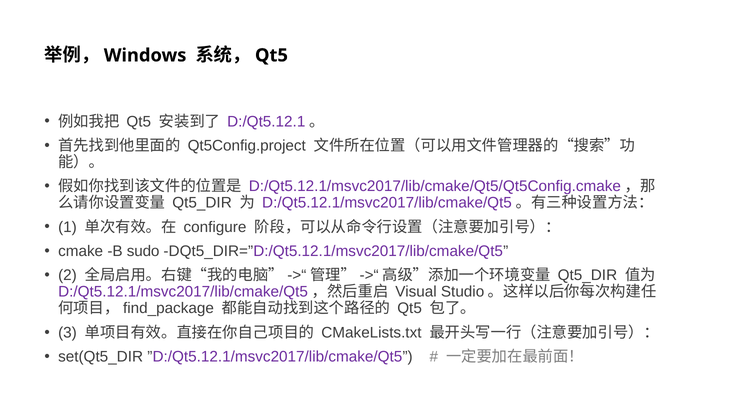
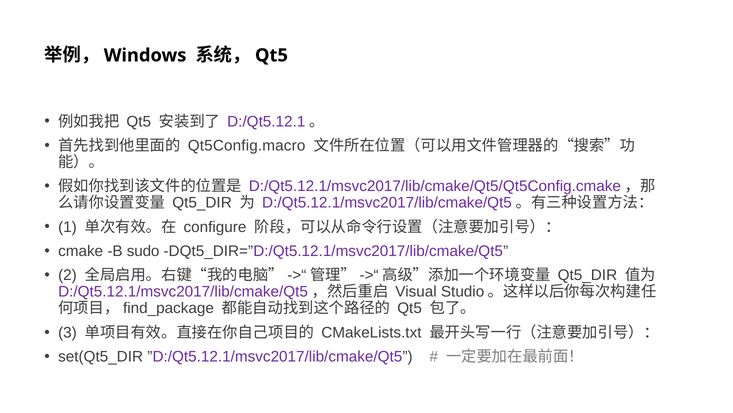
Qt5Config.project: Qt5Config.project -> Qt5Config.macro
